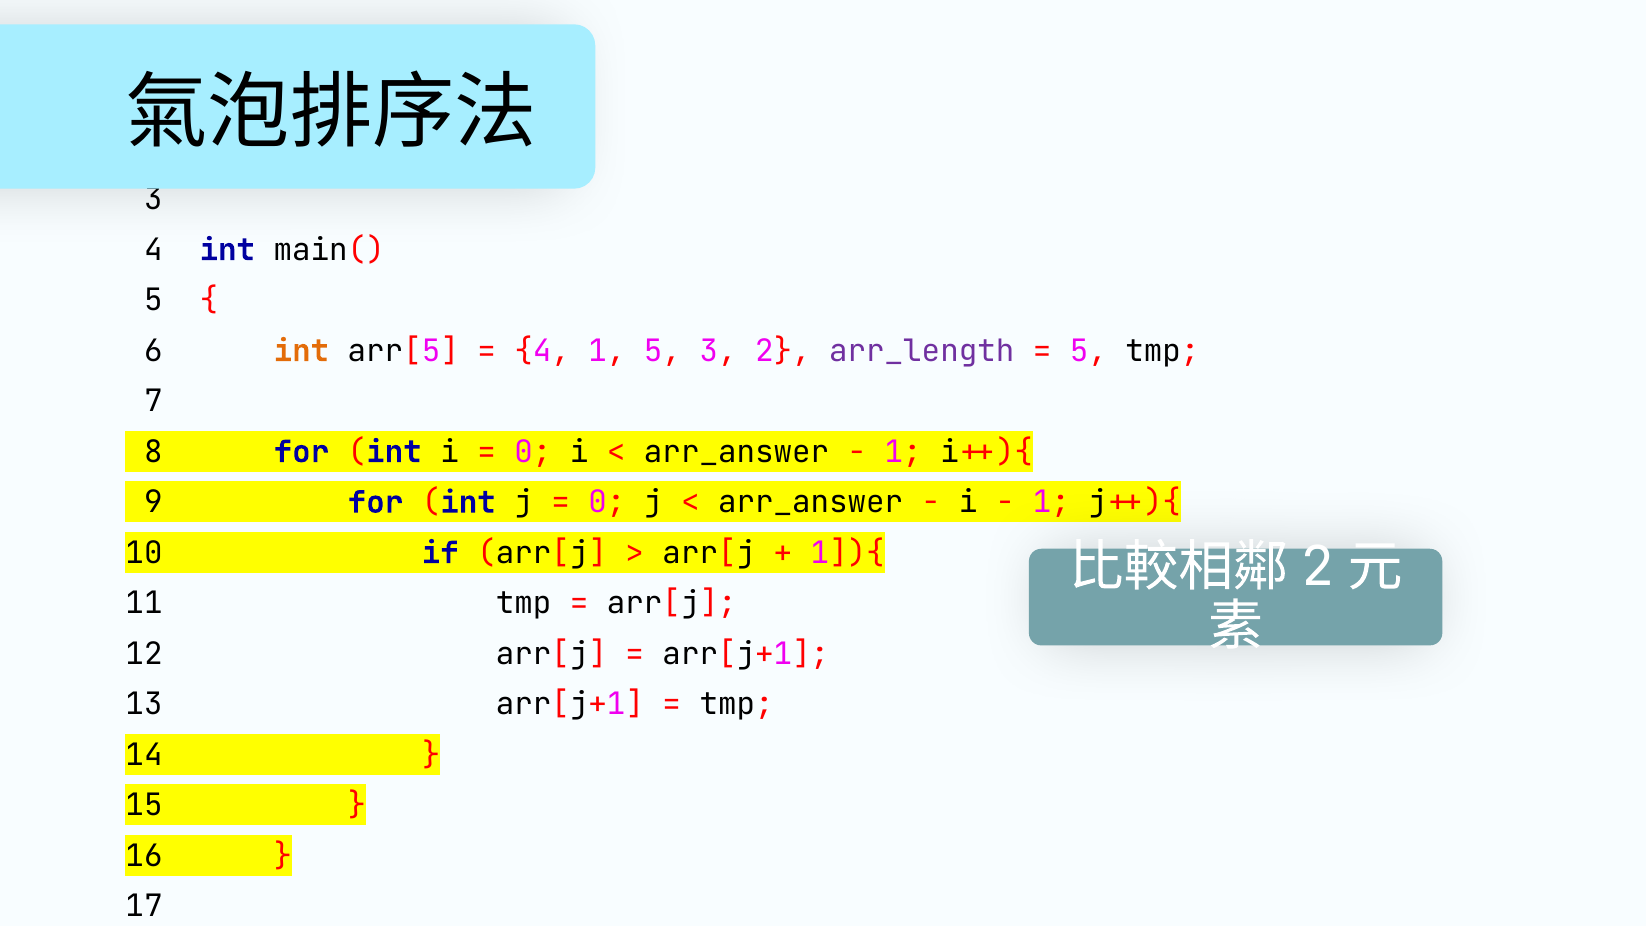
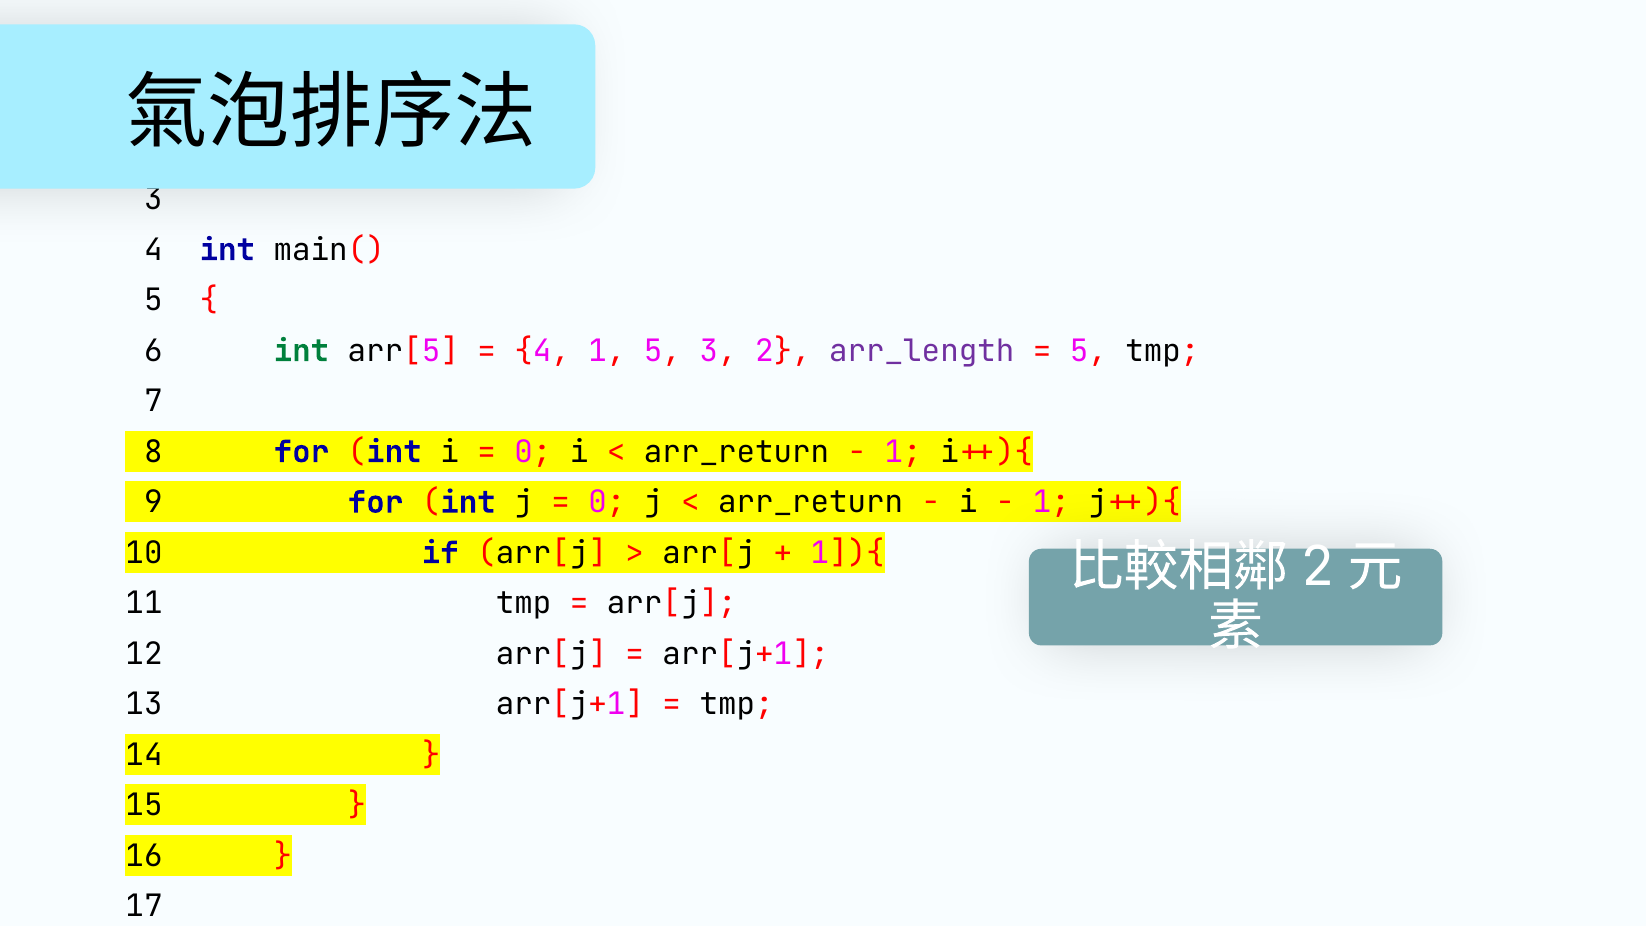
int at (301, 351) colour: orange -> green
arr_answer at (737, 452): arr_answer -> arr_return
arr_answer at (811, 502): arr_answer -> arr_return
